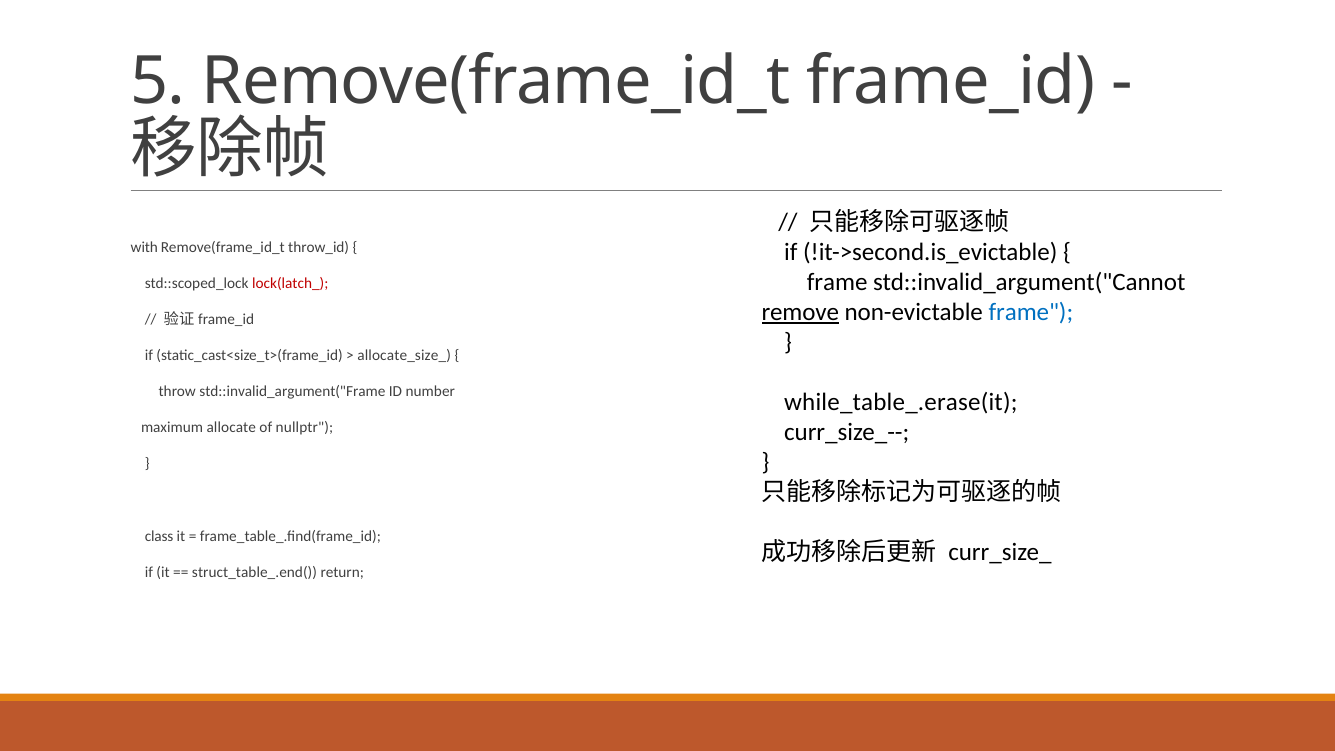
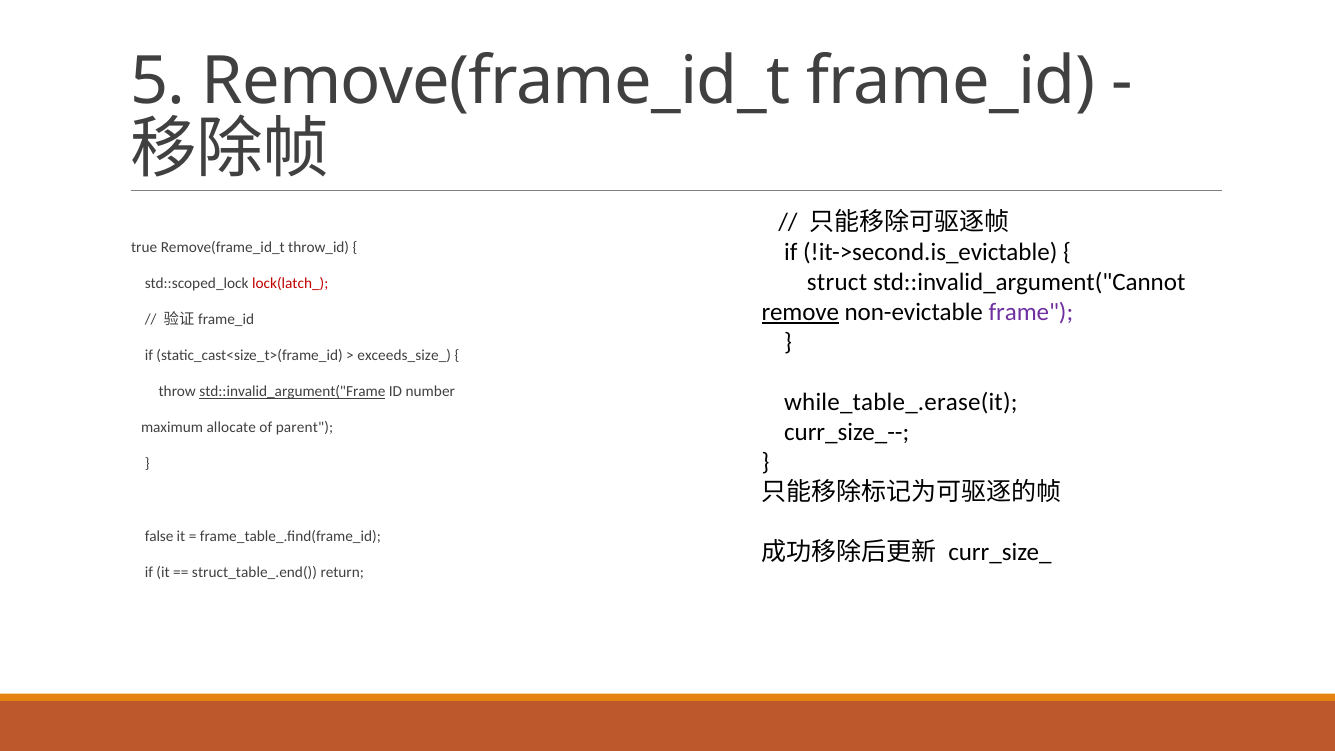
with: with -> true
frame at (837, 282): frame -> struct
frame at (1031, 312) colour: blue -> purple
allocate_size_: allocate_size_ -> exceeds_size_
std::invalid_argument("Frame underline: none -> present
nullptr: nullptr -> parent
class: class -> false
